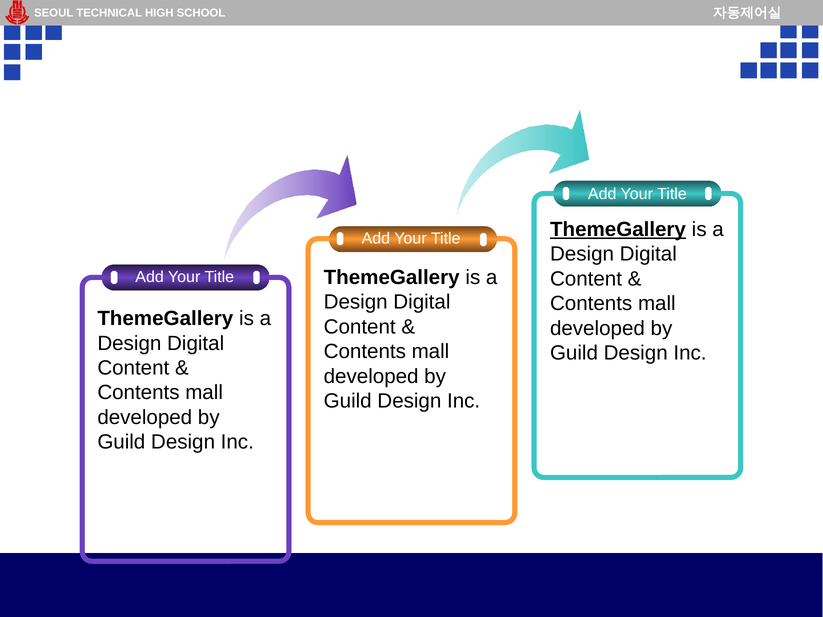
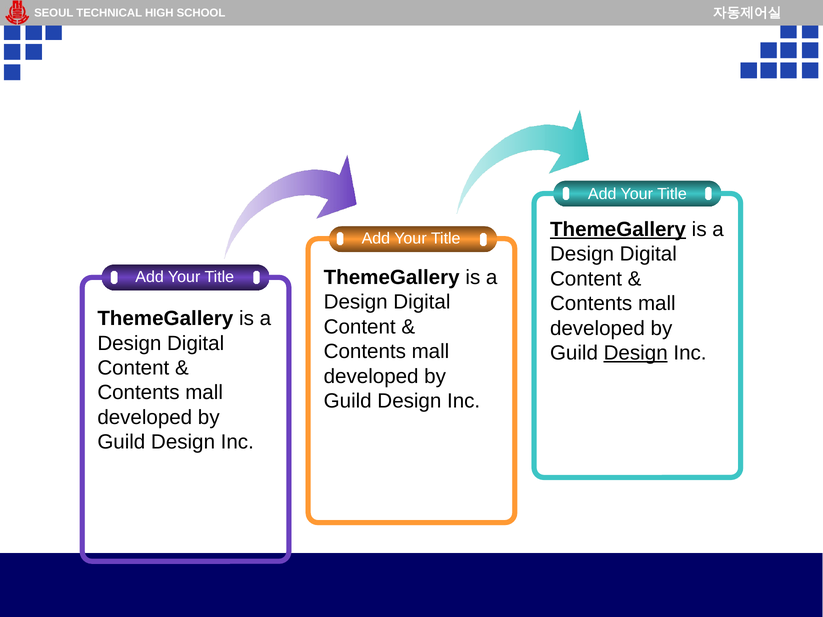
Design at (636, 353) underline: none -> present
